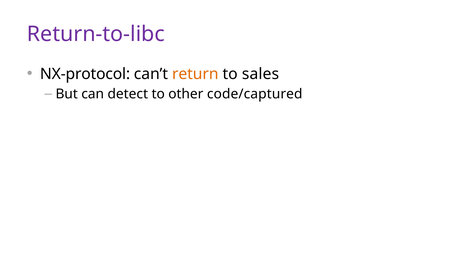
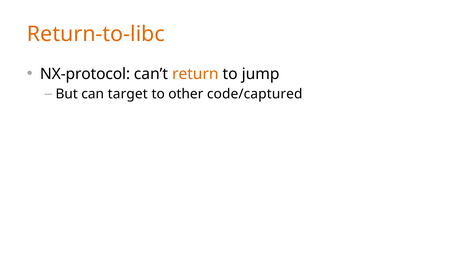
Return-to-libc colour: purple -> orange
sales: sales -> jump
detect: detect -> target
